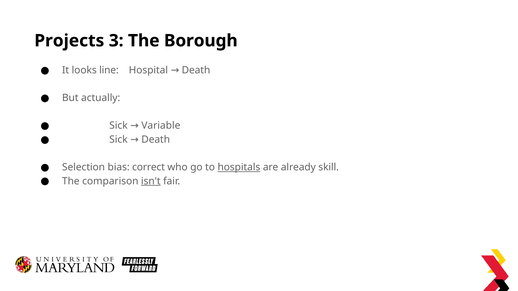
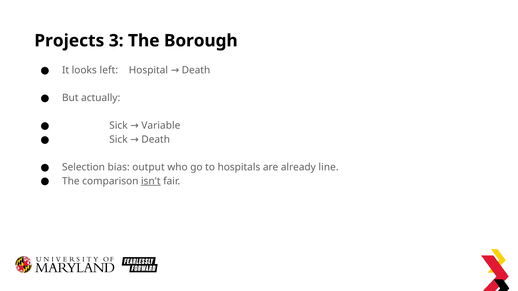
line: line -> left
correct: correct -> output
hospitals underline: present -> none
skill: skill -> line
